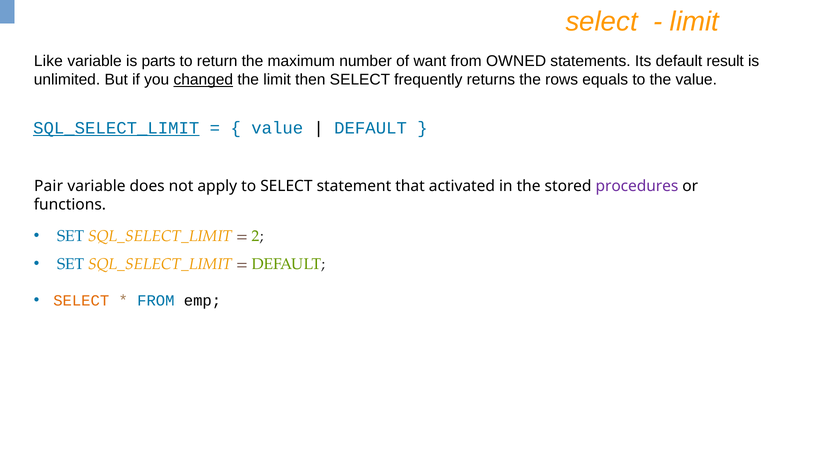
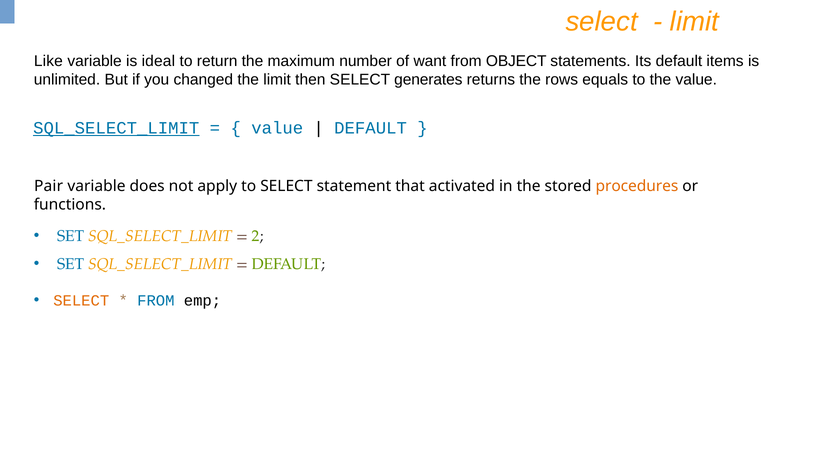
parts: parts -> ideal
OWNED: OWNED -> OBJECT
result: result -> items
changed underline: present -> none
frequently: frequently -> generates
procedures colour: purple -> orange
